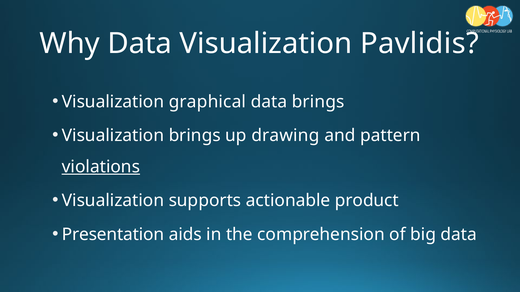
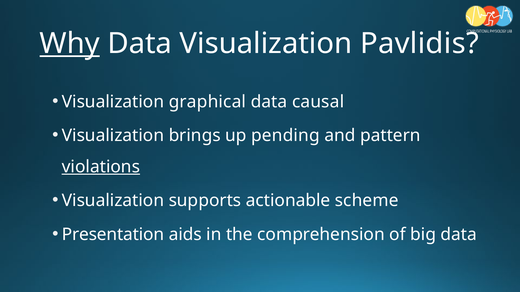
Why underline: none -> present
data brings: brings -> causal
drawing: drawing -> pending
product: product -> scheme
